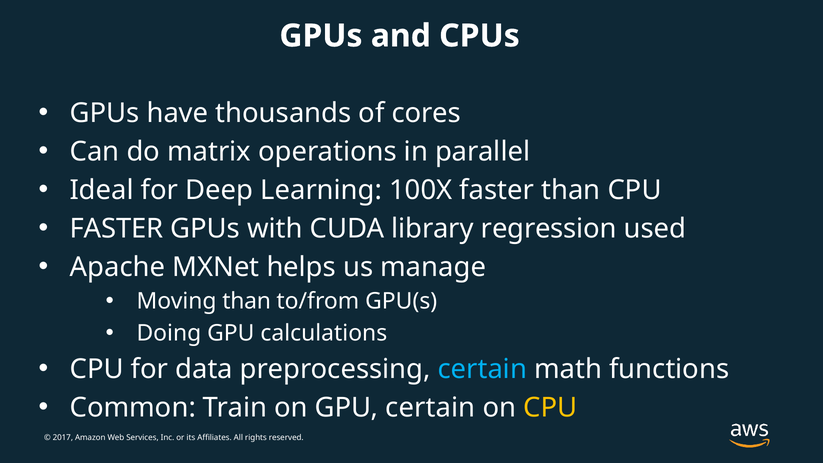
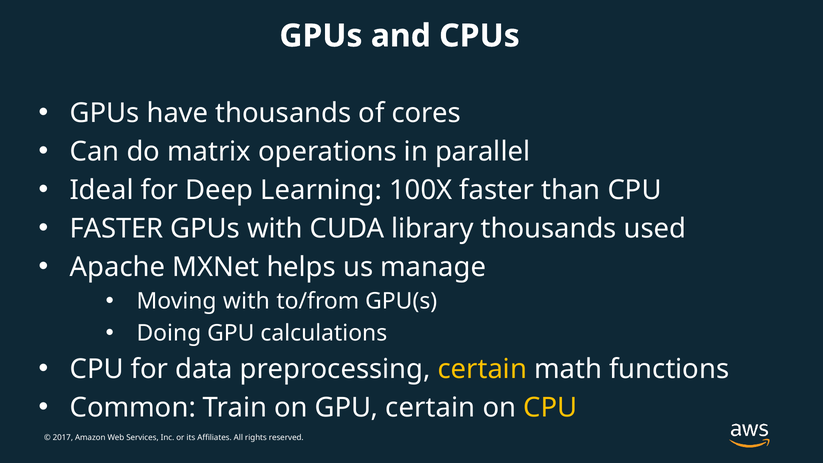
library regression: regression -> thousands
Moving than: than -> with
certain at (482, 369) colour: light blue -> yellow
